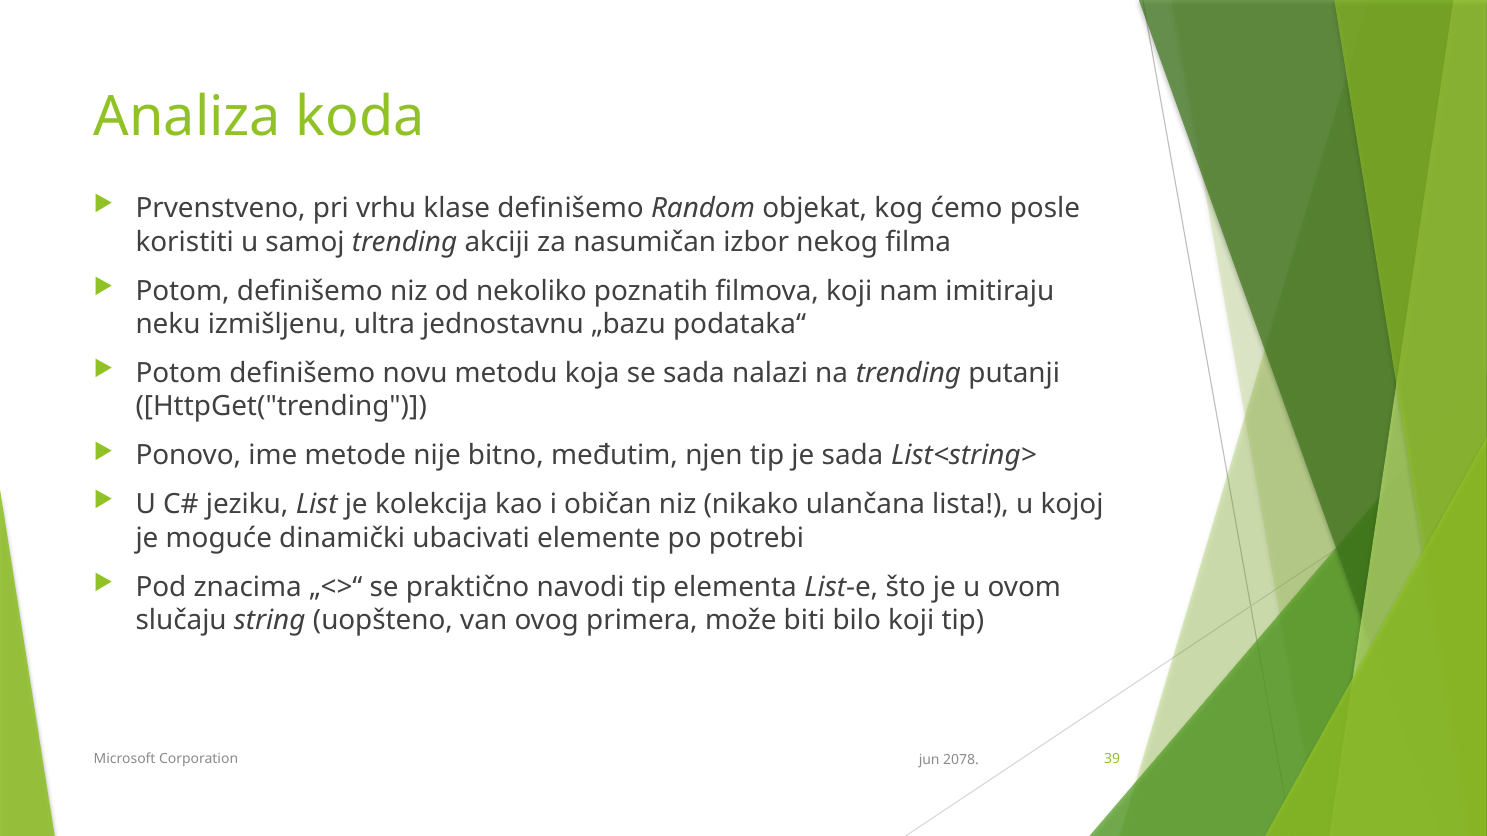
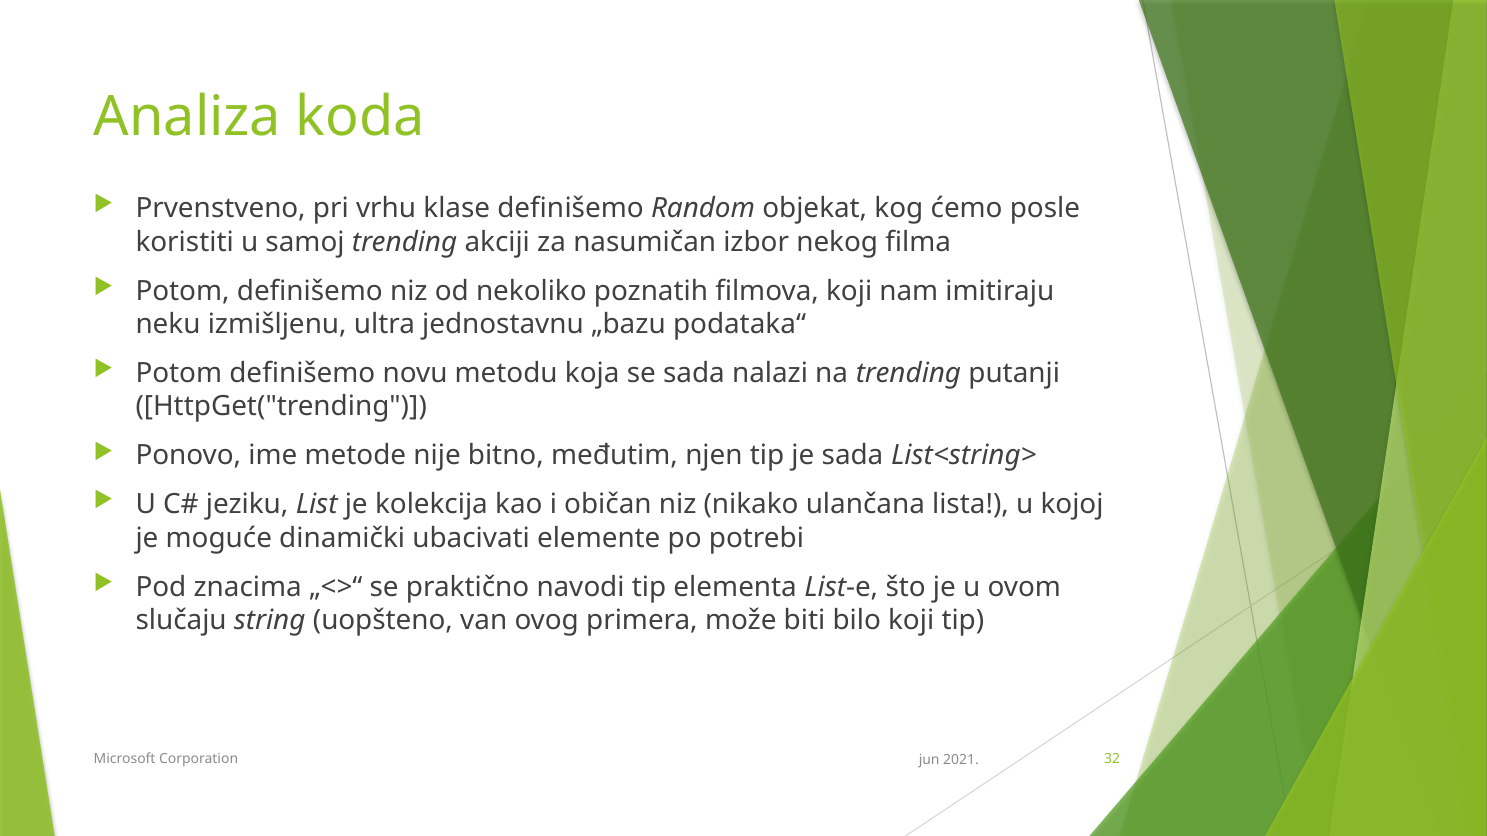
39: 39 -> 32
2078: 2078 -> 2021
